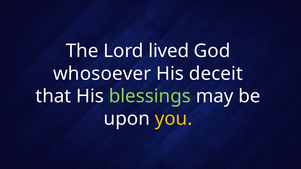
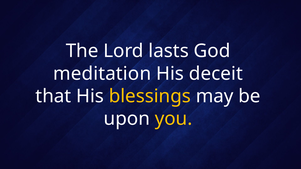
lived: lived -> lasts
whosoever: whosoever -> meditation
blessings colour: light green -> yellow
